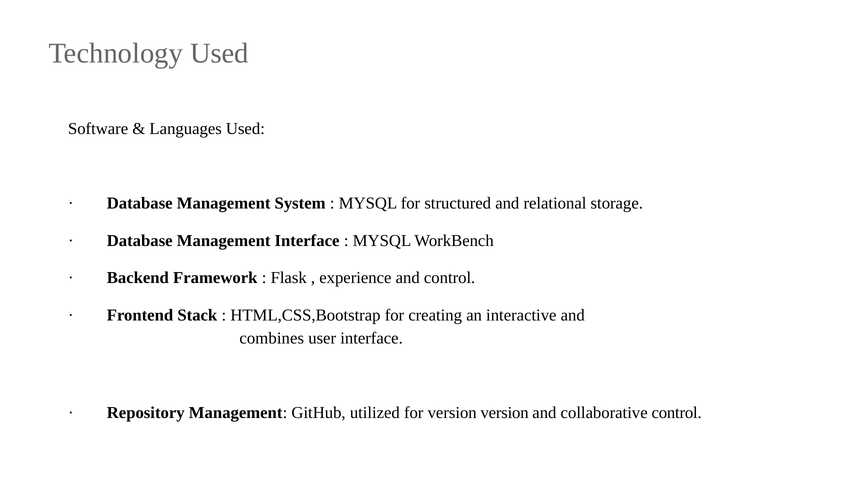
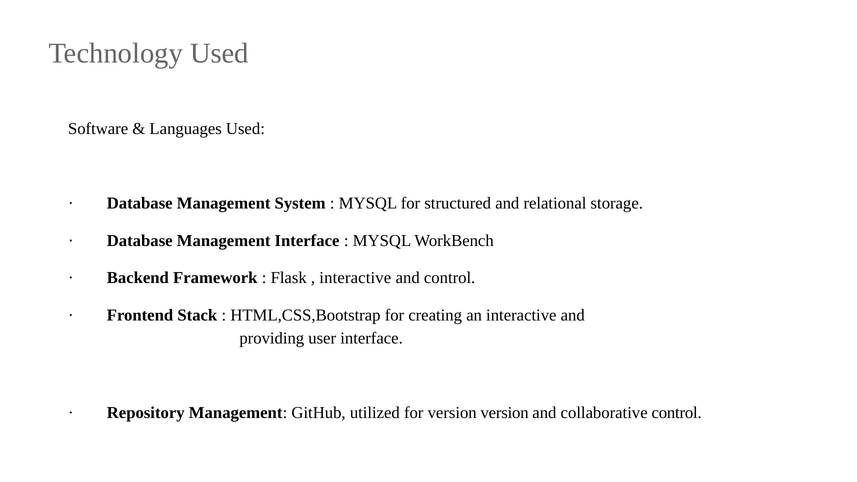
experience at (355, 278): experience -> interactive
combines: combines -> providing
